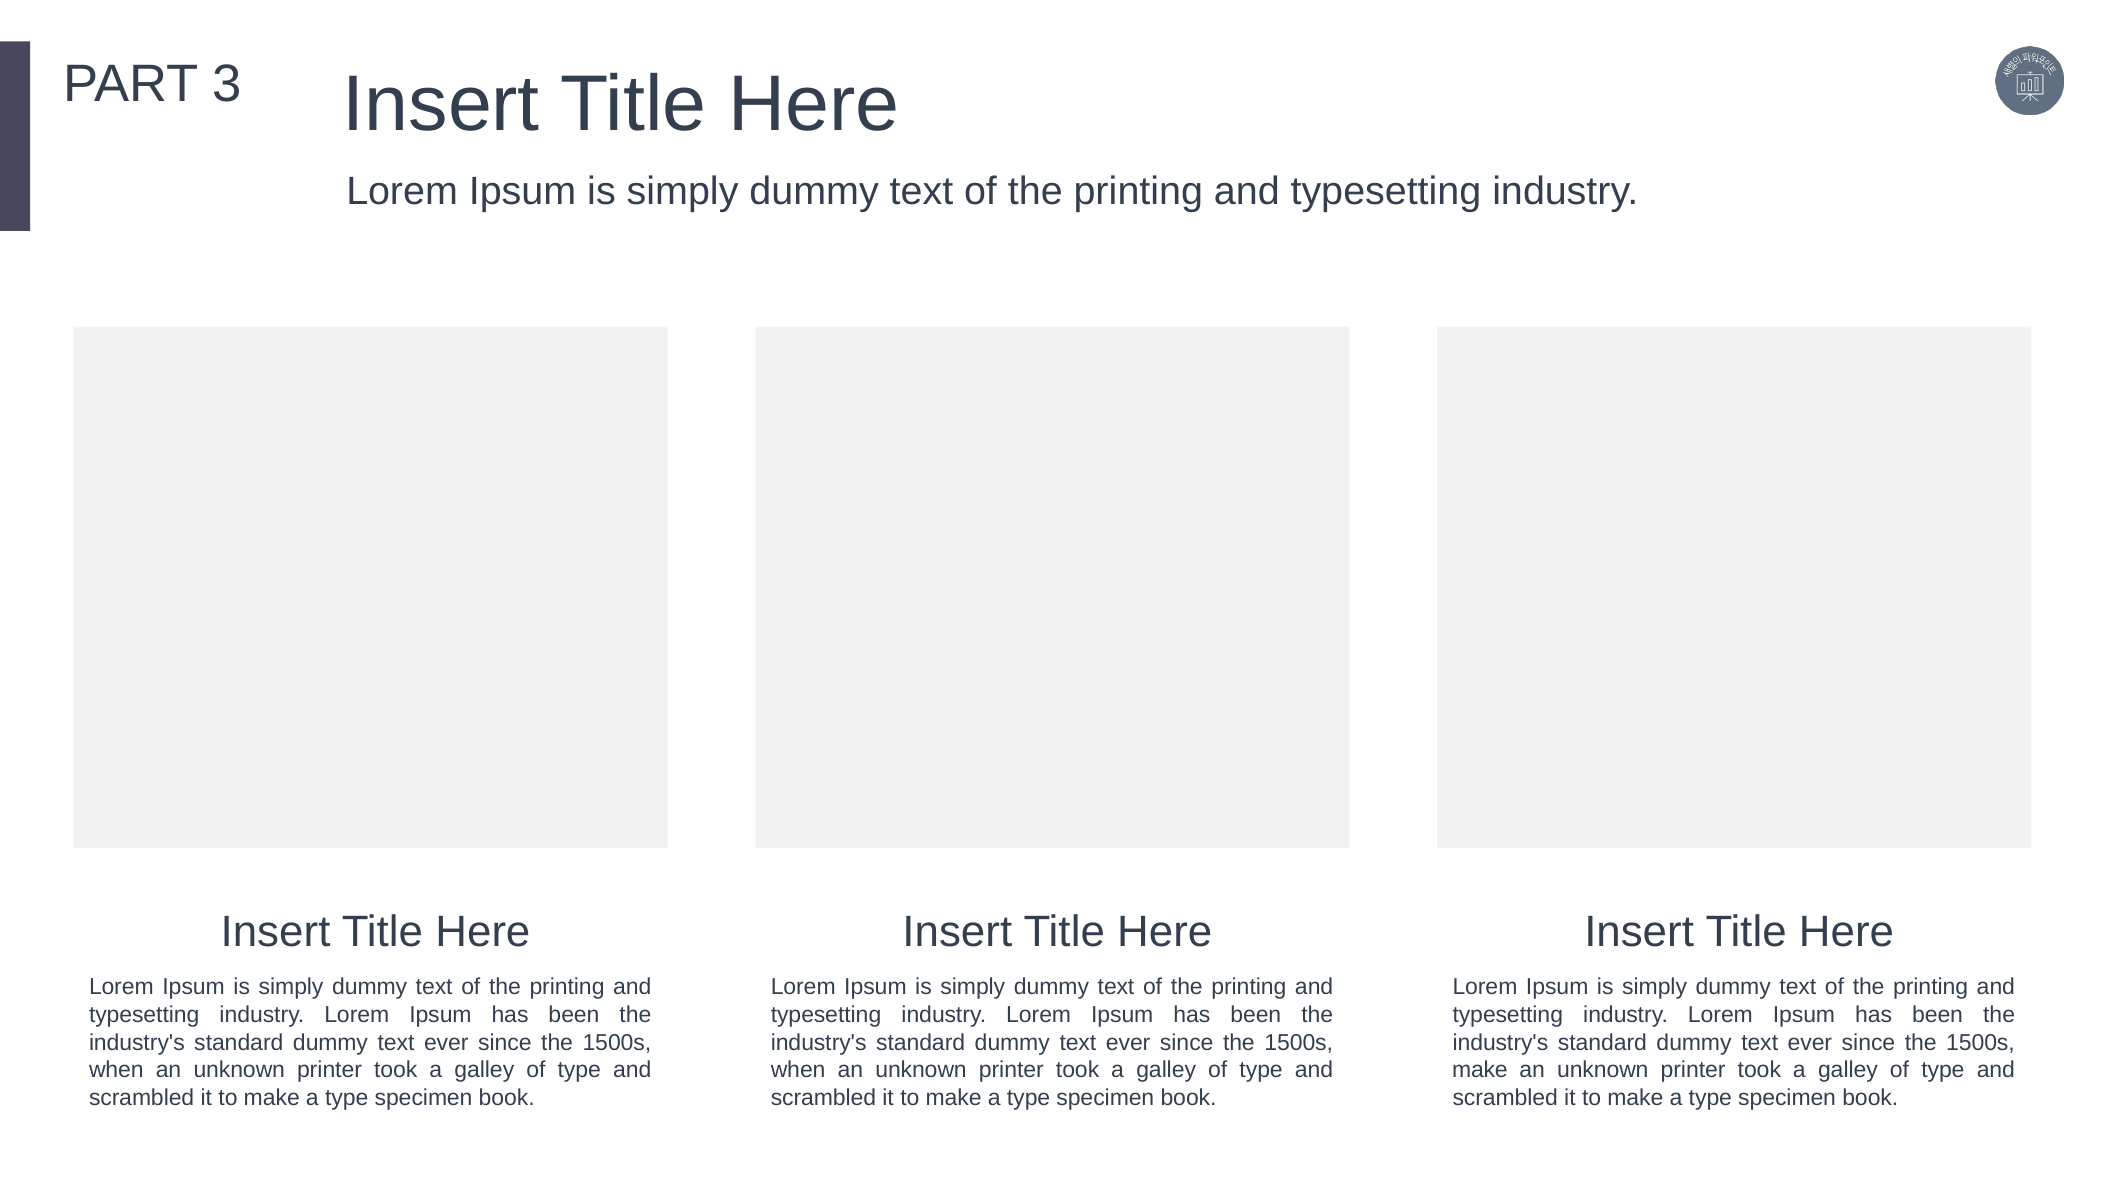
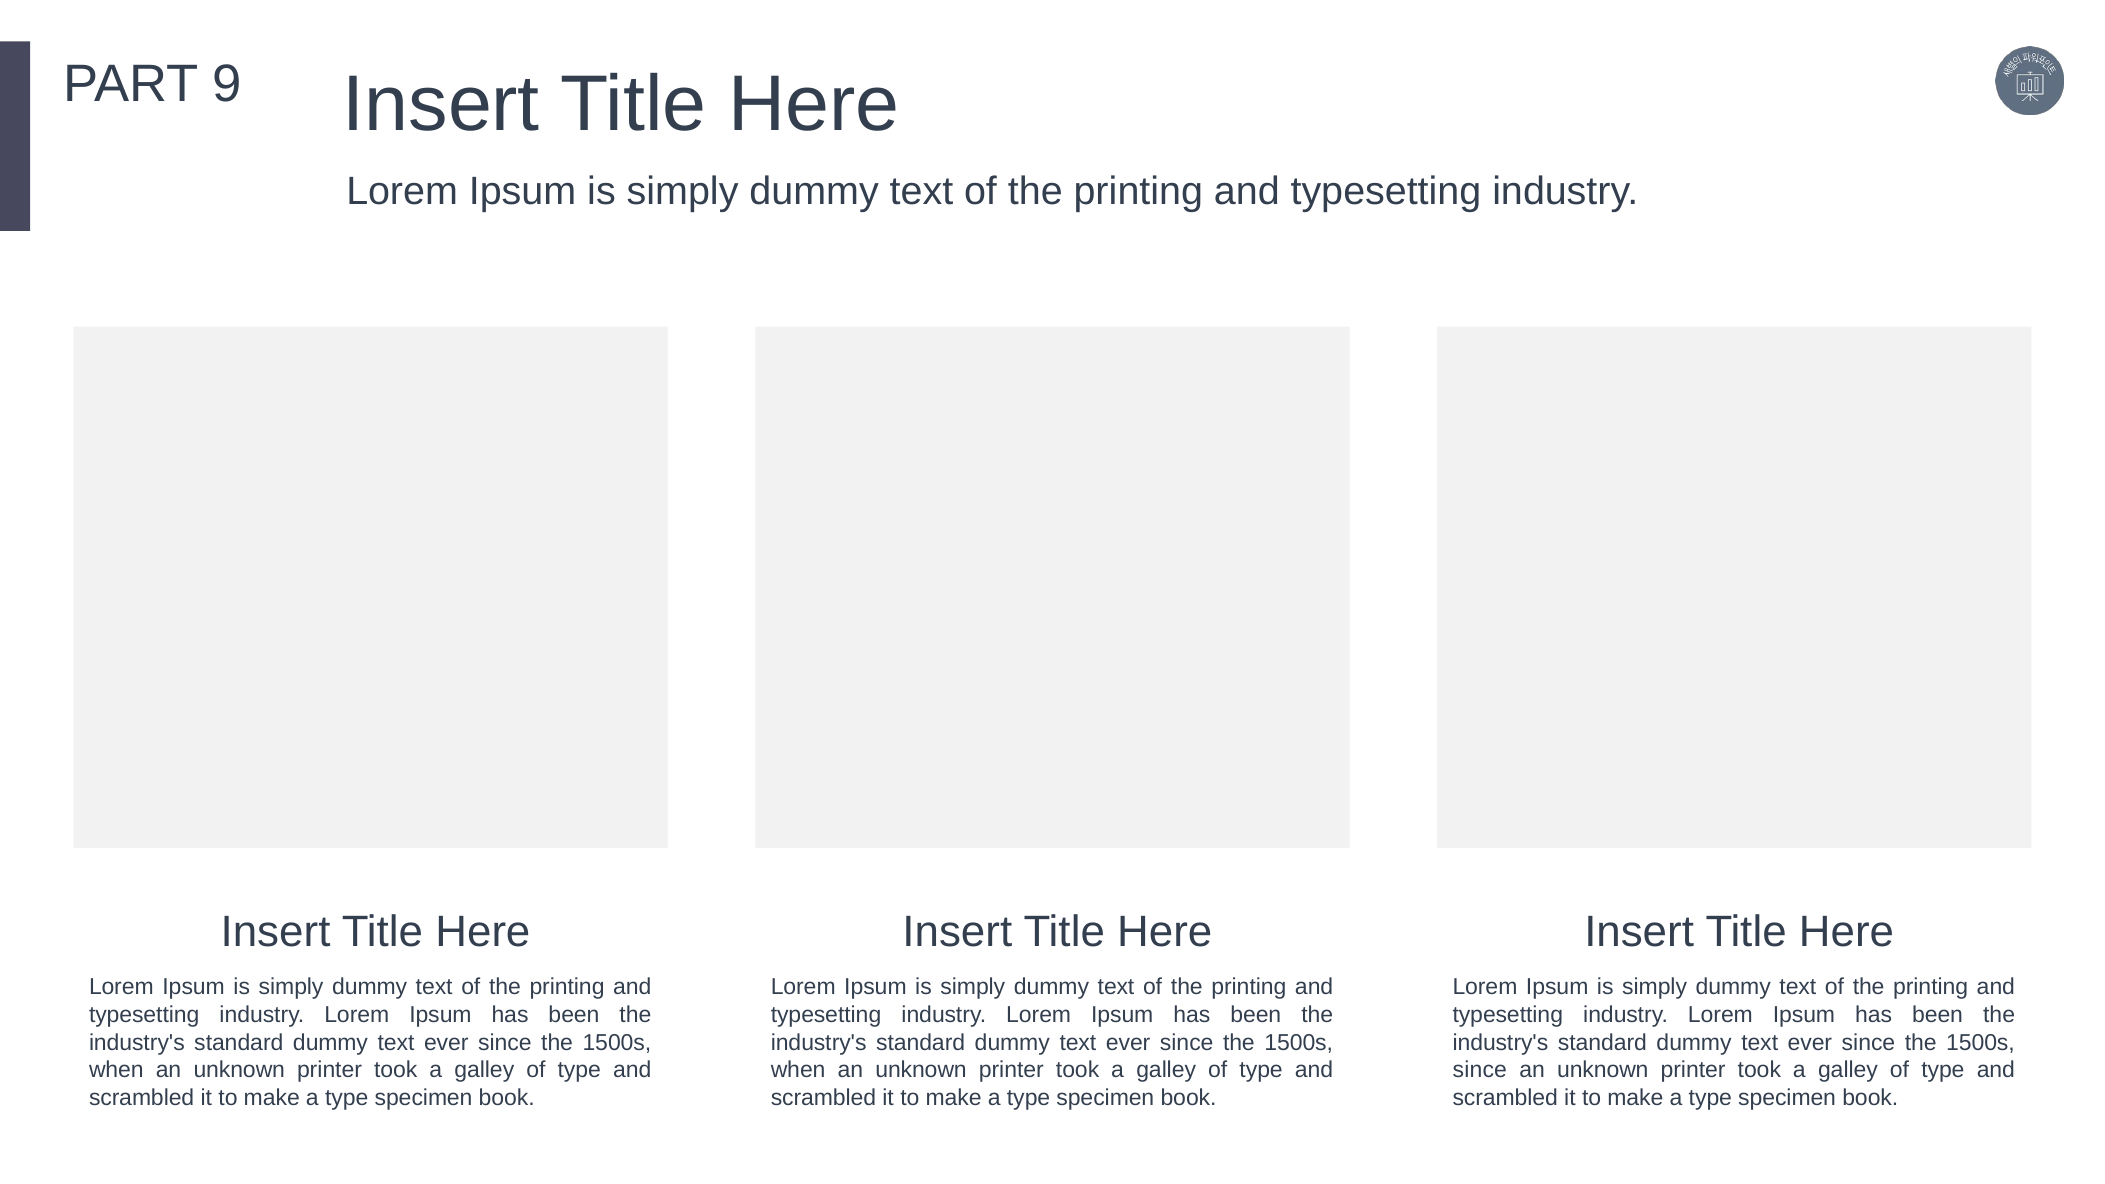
3: 3 -> 9
make at (1480, 1070): make -> since
